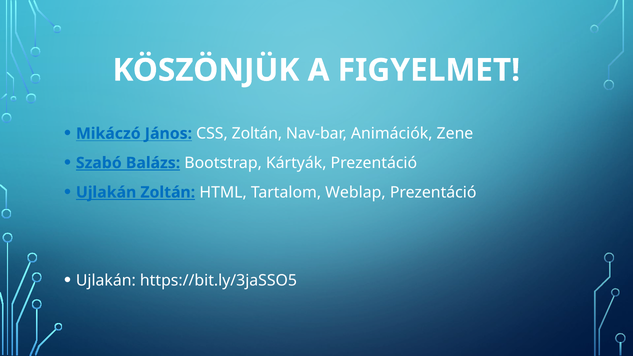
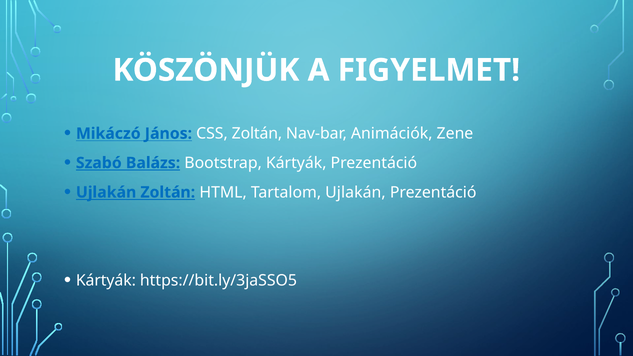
Tartalom Weblap: Weblap -> Ujlakán
Ujlakán at (106, 280): Ujlakán -> Kártyák
